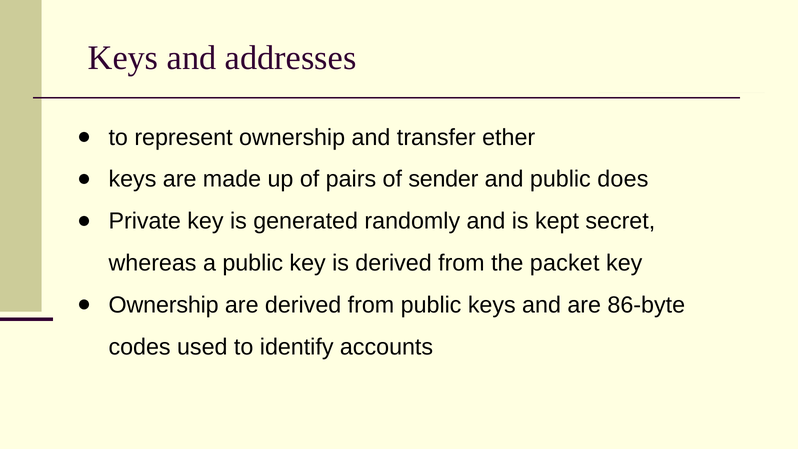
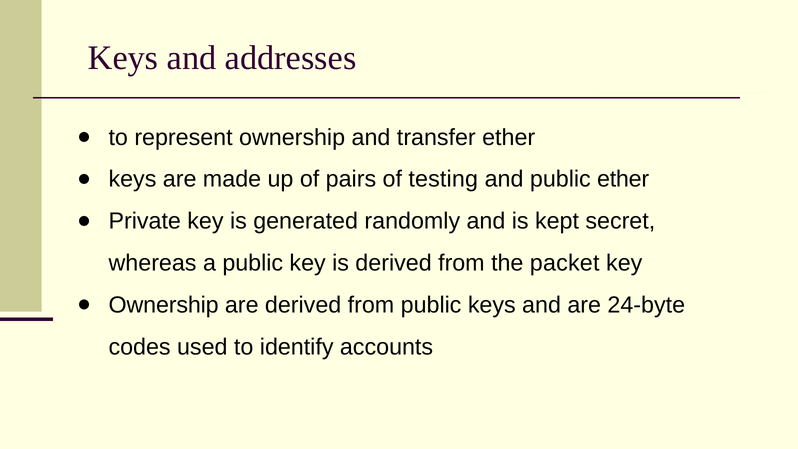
sender: sender -> testing
public does: does -> ether
86-byte: 86-byte -> 24-byte
